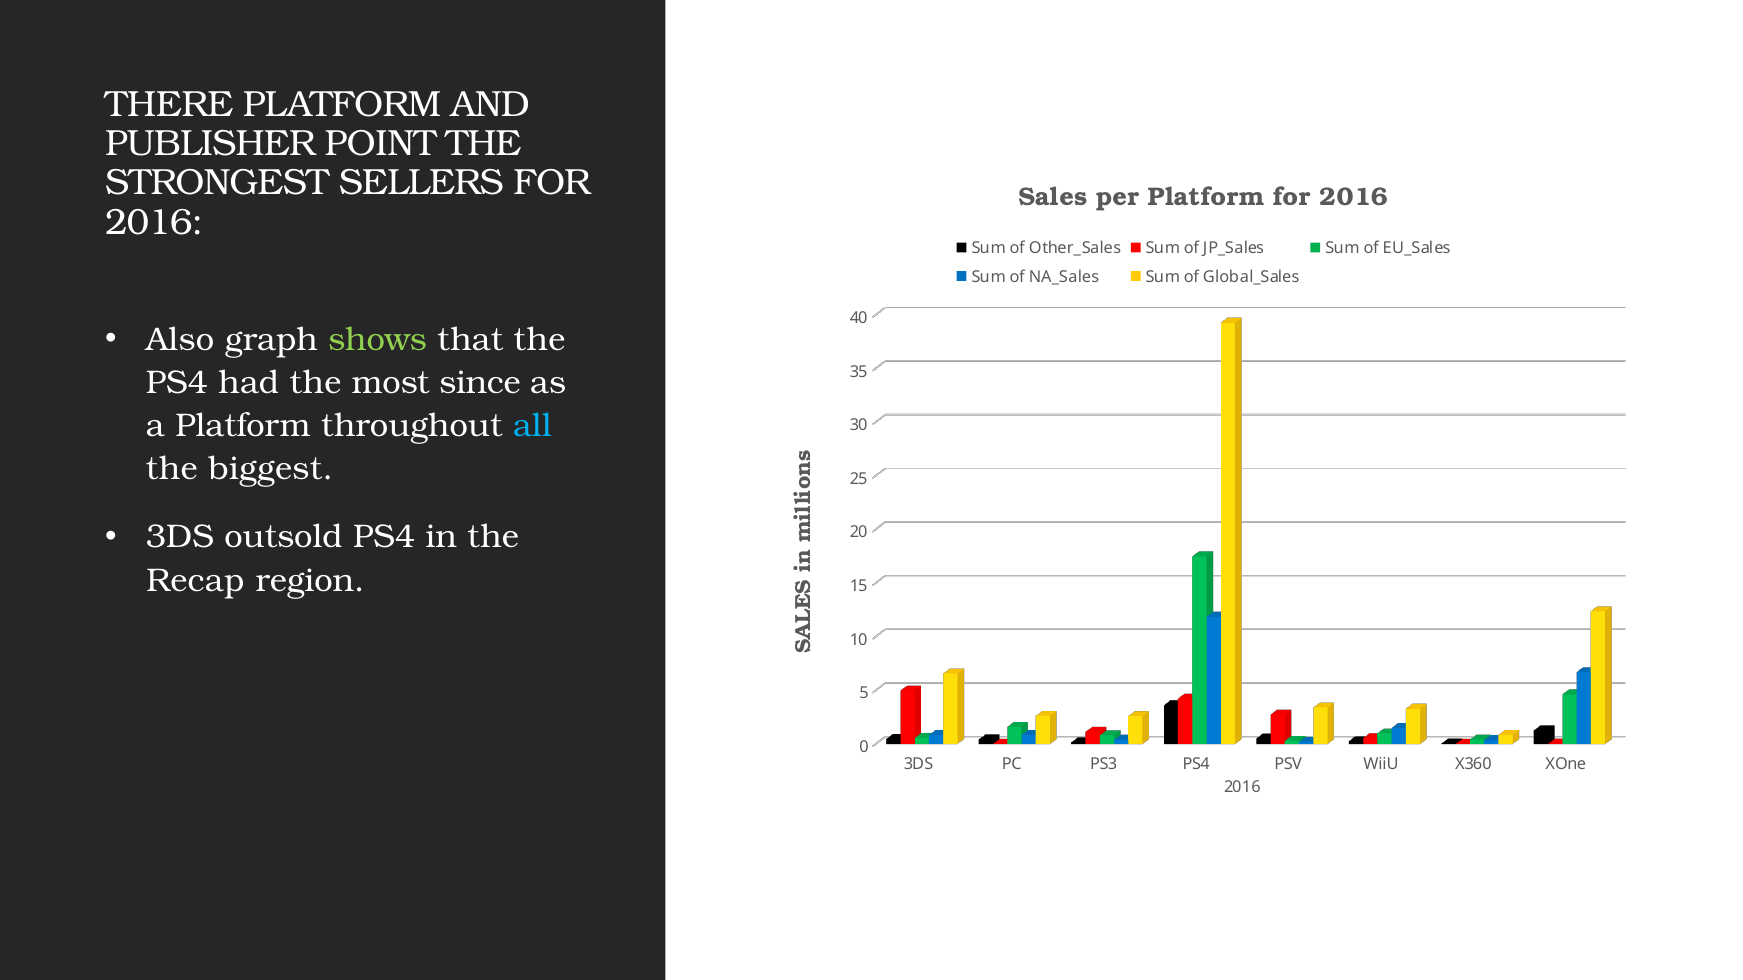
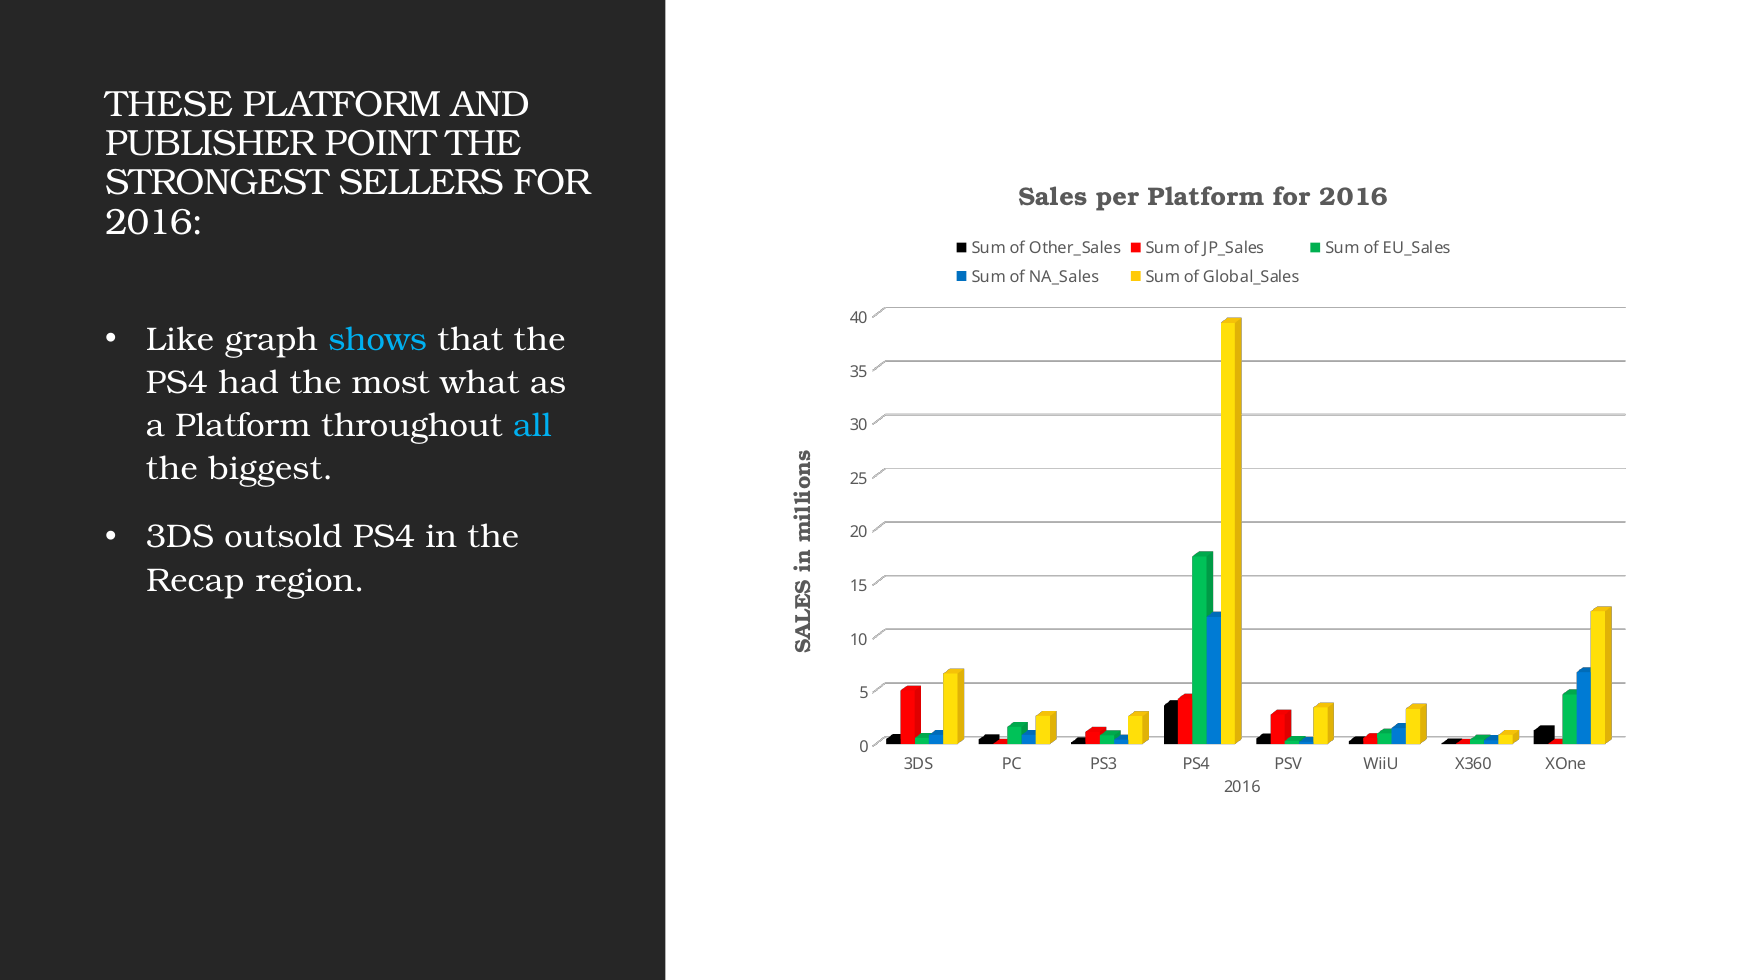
THERE: THERE -> THESE
Also: Also -> Like
shows colour: light green -> light blue
since: since -> what
